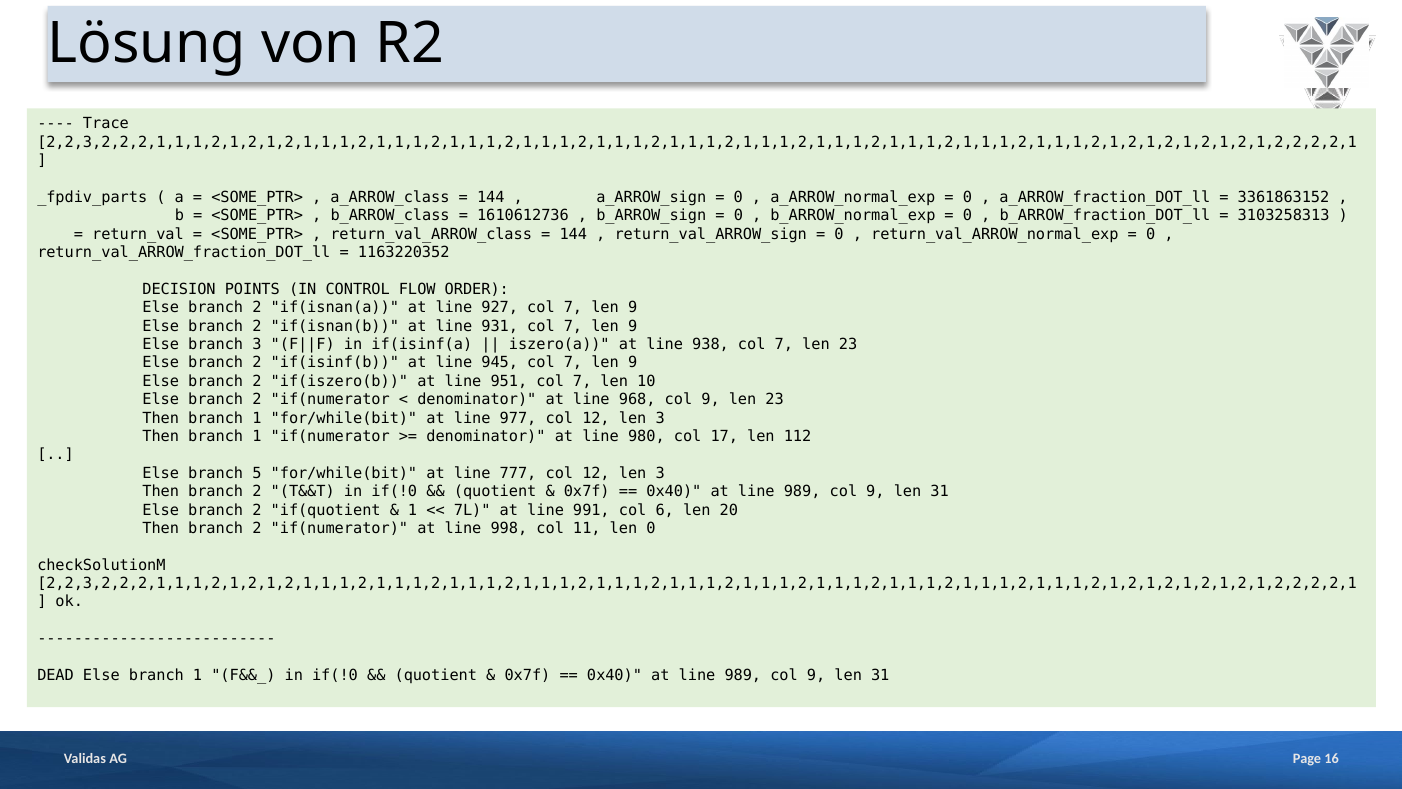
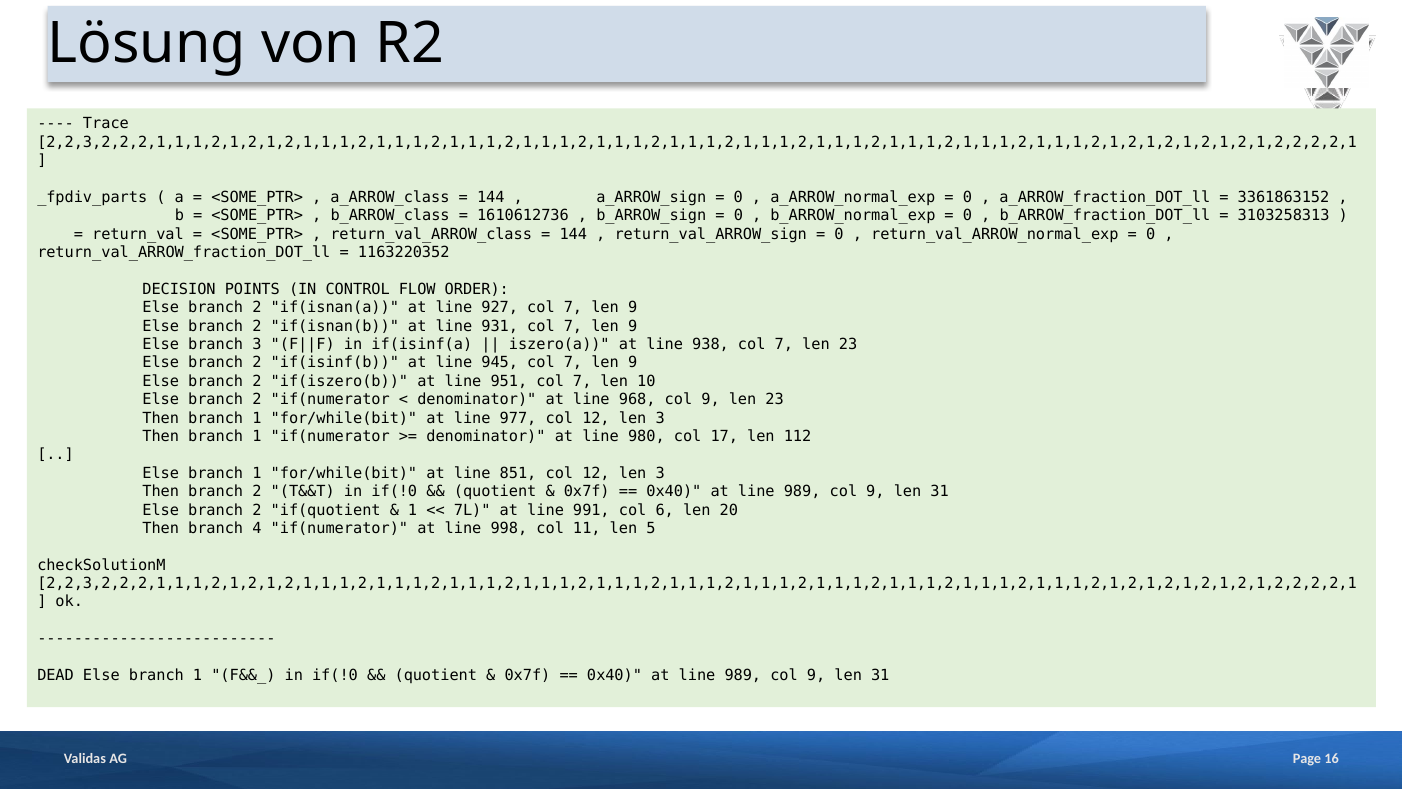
5 at (257, 473): 5 -> 1
777: 777 -> 851
2 at (257, 528): 2 -> 4
len 0: 0 -> 5
